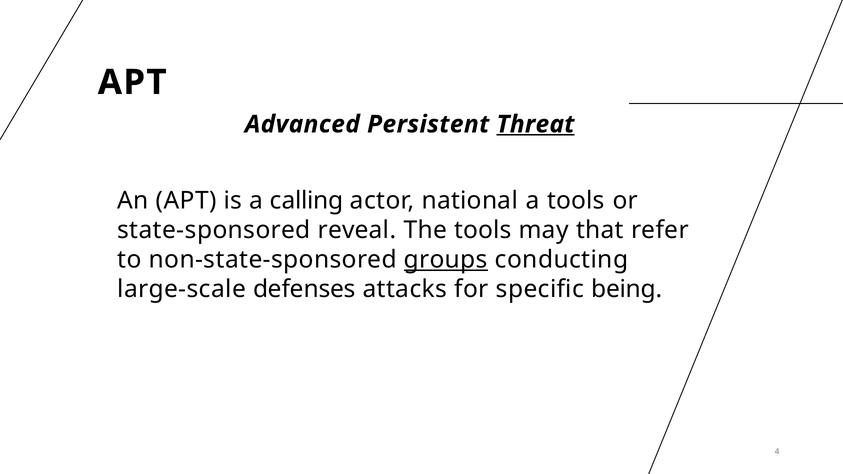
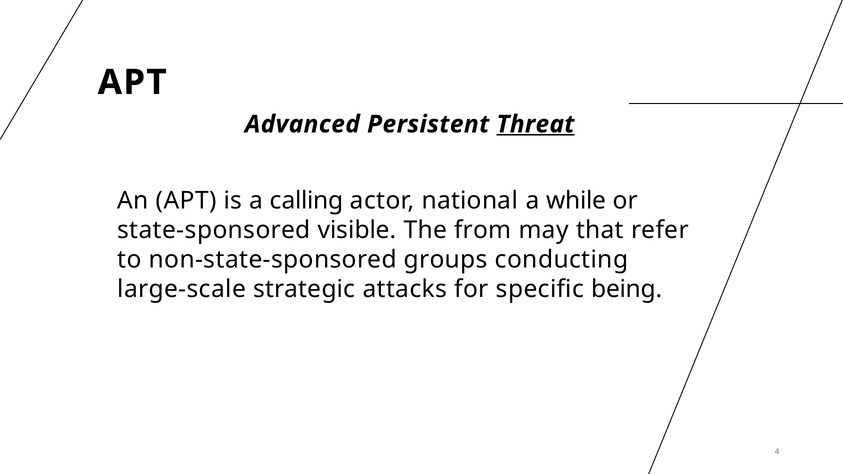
a tools: tools -> while
reveal: reveal -> visible
The tools: tools -> from
groups underline: present -> none
defenses: defenses -> strategic
